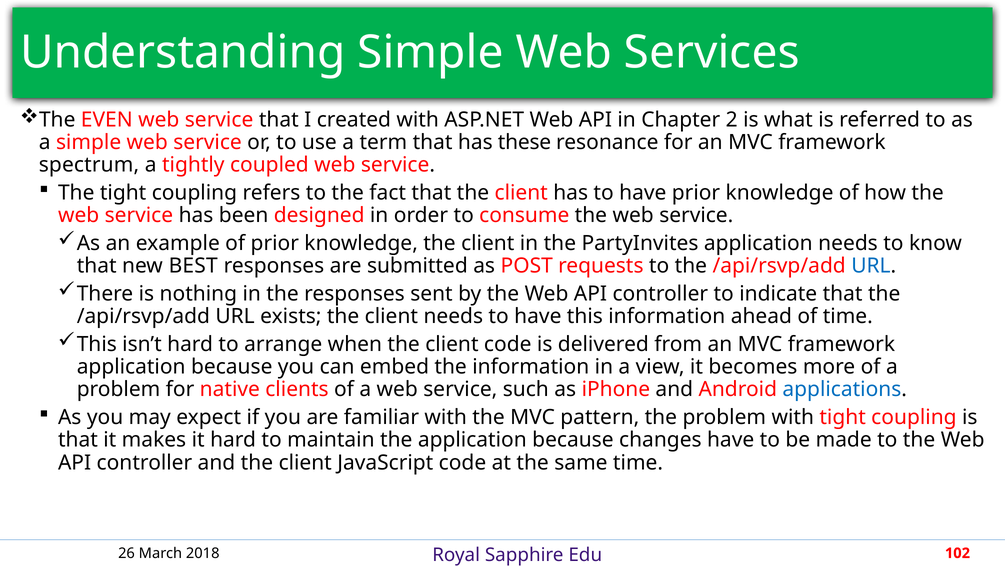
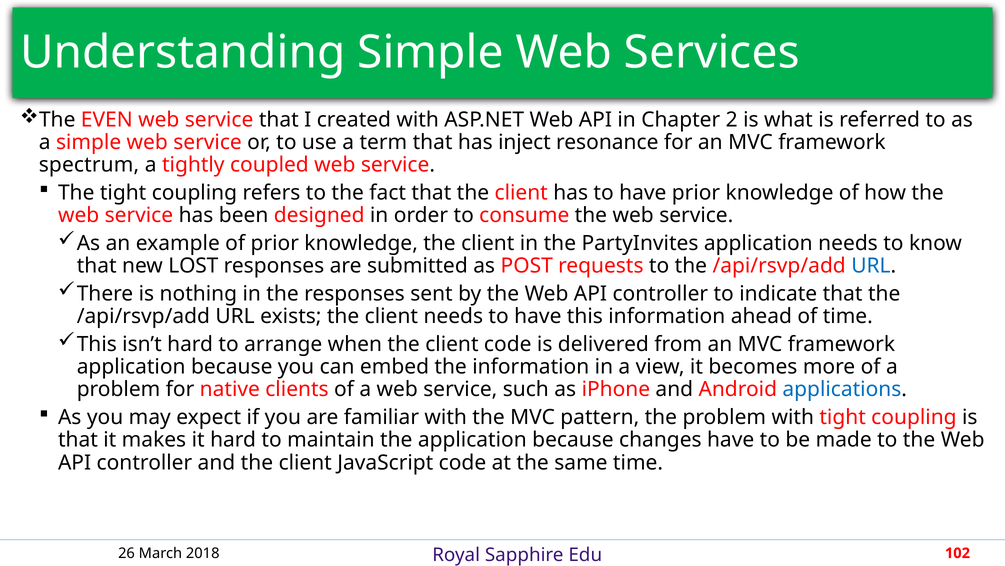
these: these -> inject
BEST: BEST -> LOST
